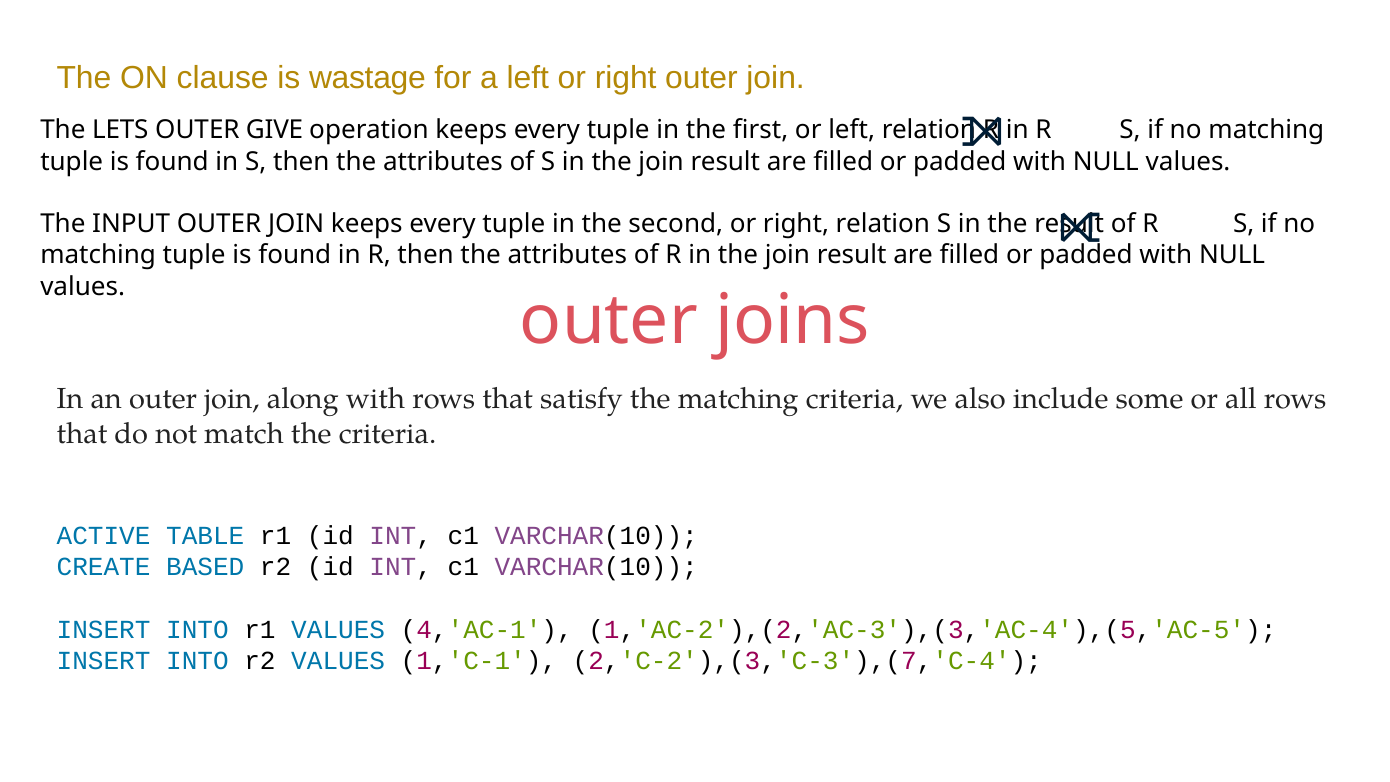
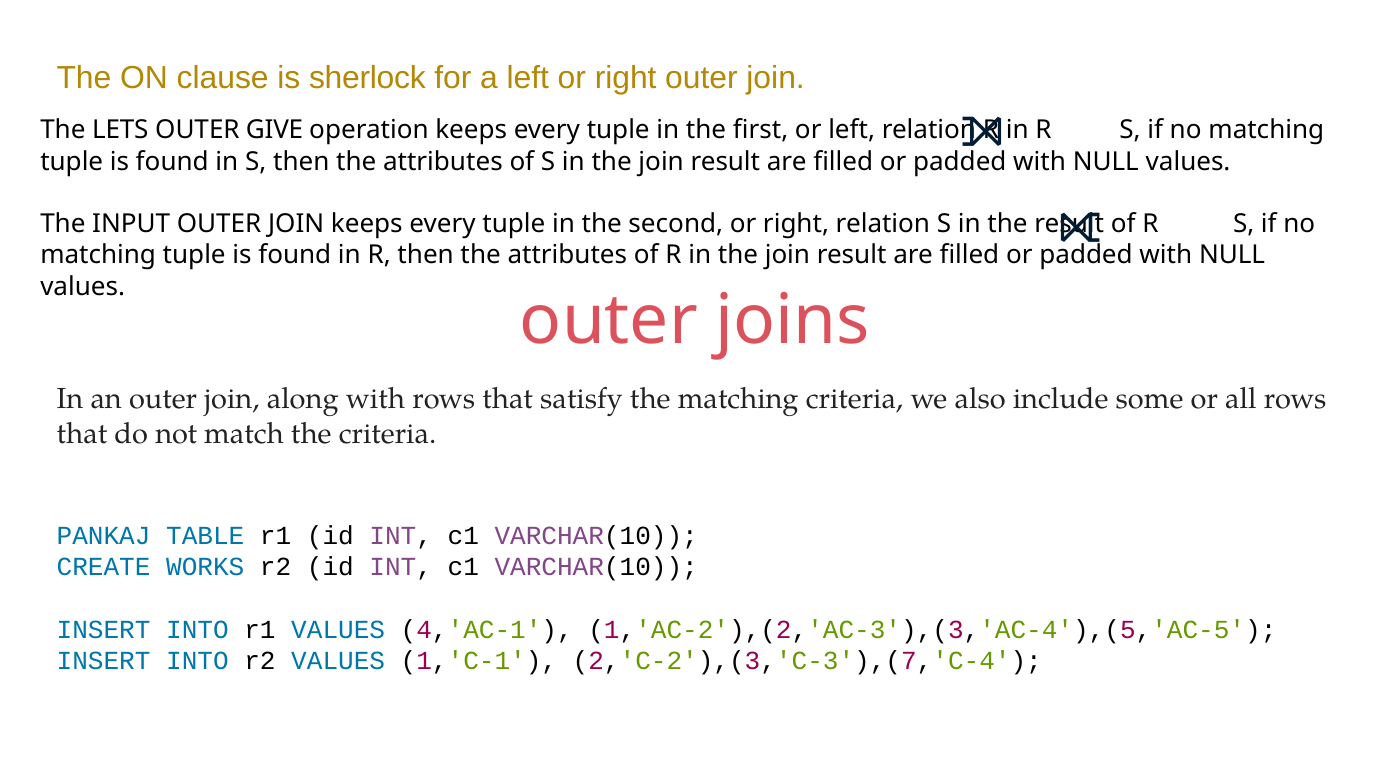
wastage: wastage -> sherlock
ACTIVE: ACTIVE -> PANKAJ
BASED: BASED -> WORKS
